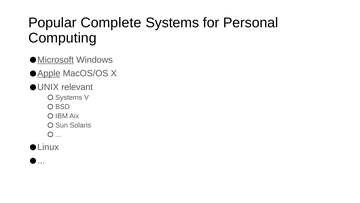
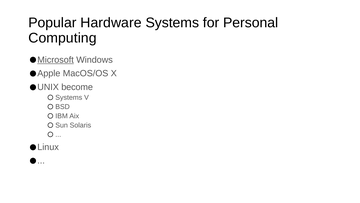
Complete: Complete -> Hardware
Apple underline: present -> none
relevant: relevant -> become
